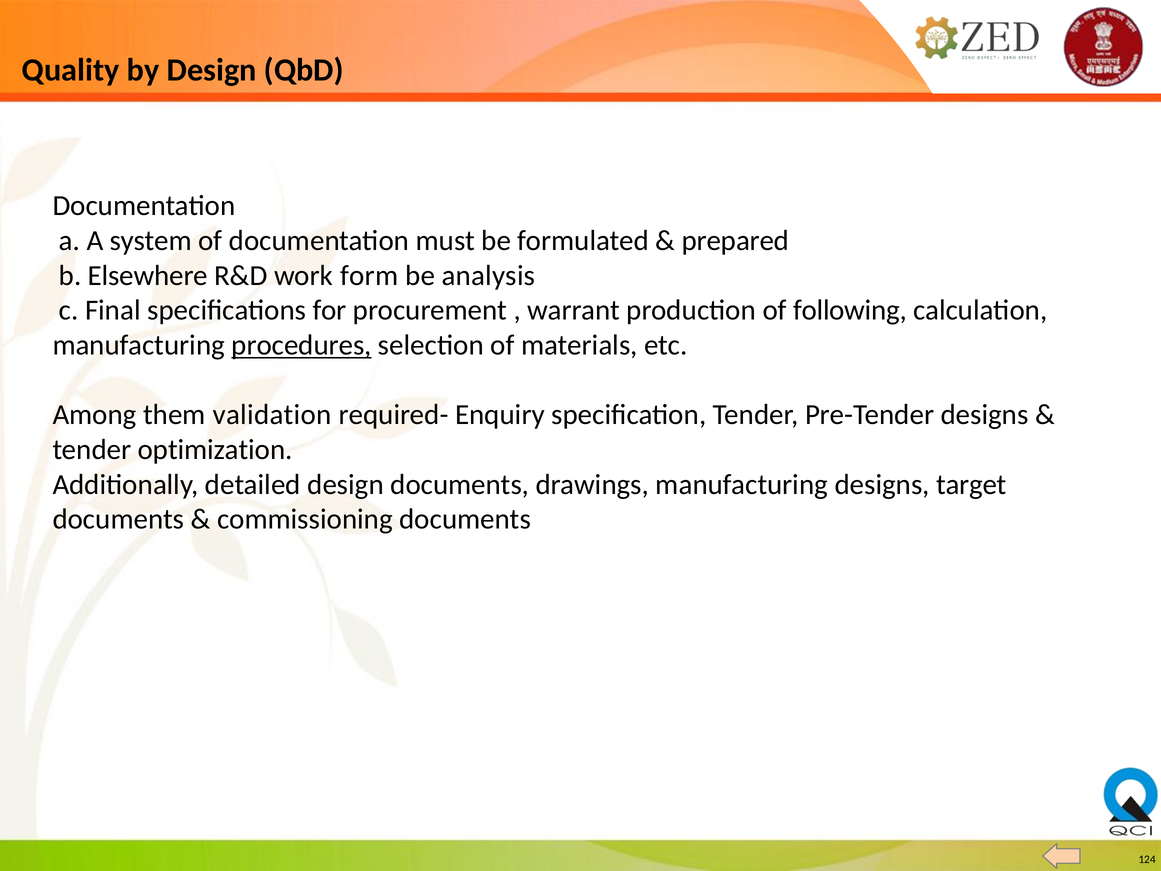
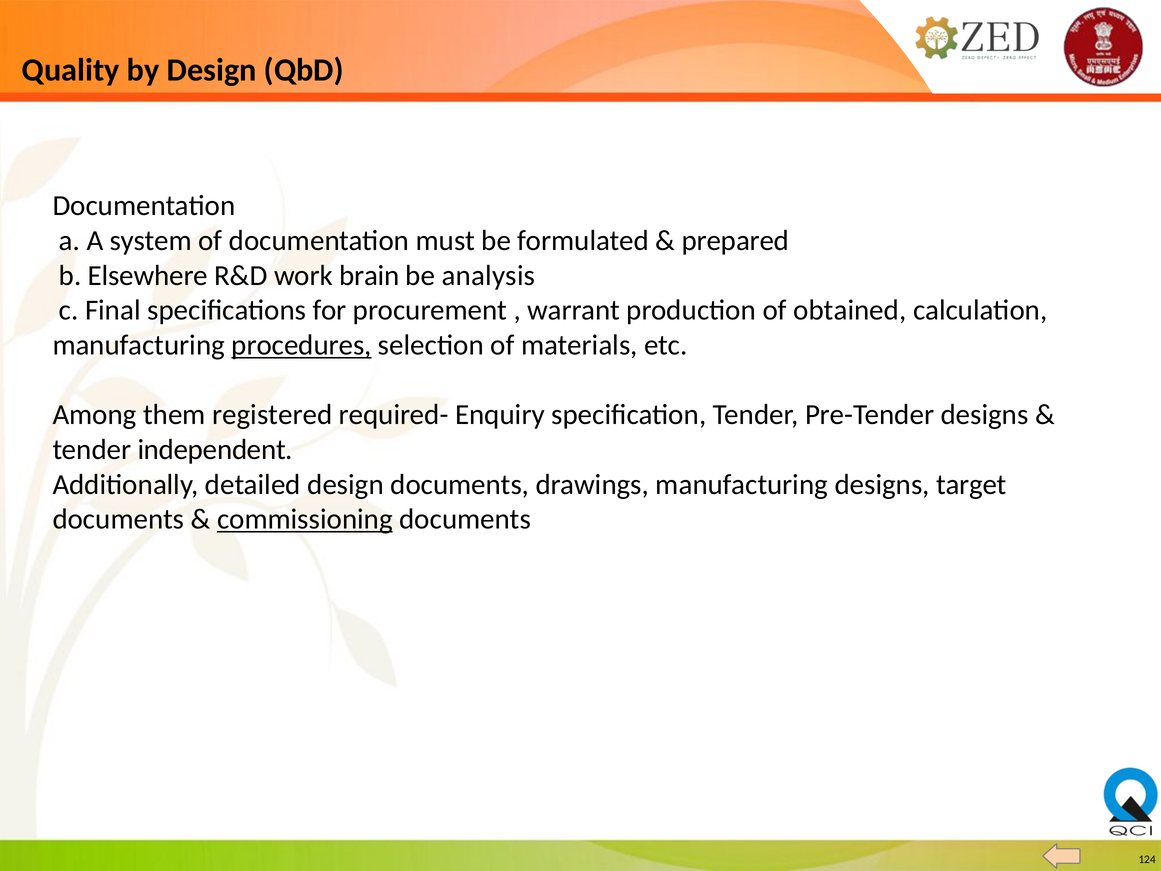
form: form -> brain
following: following -> obtained
validation: validation -> registered
optimization: optimization -> independent
commissioning underline: none -> present
